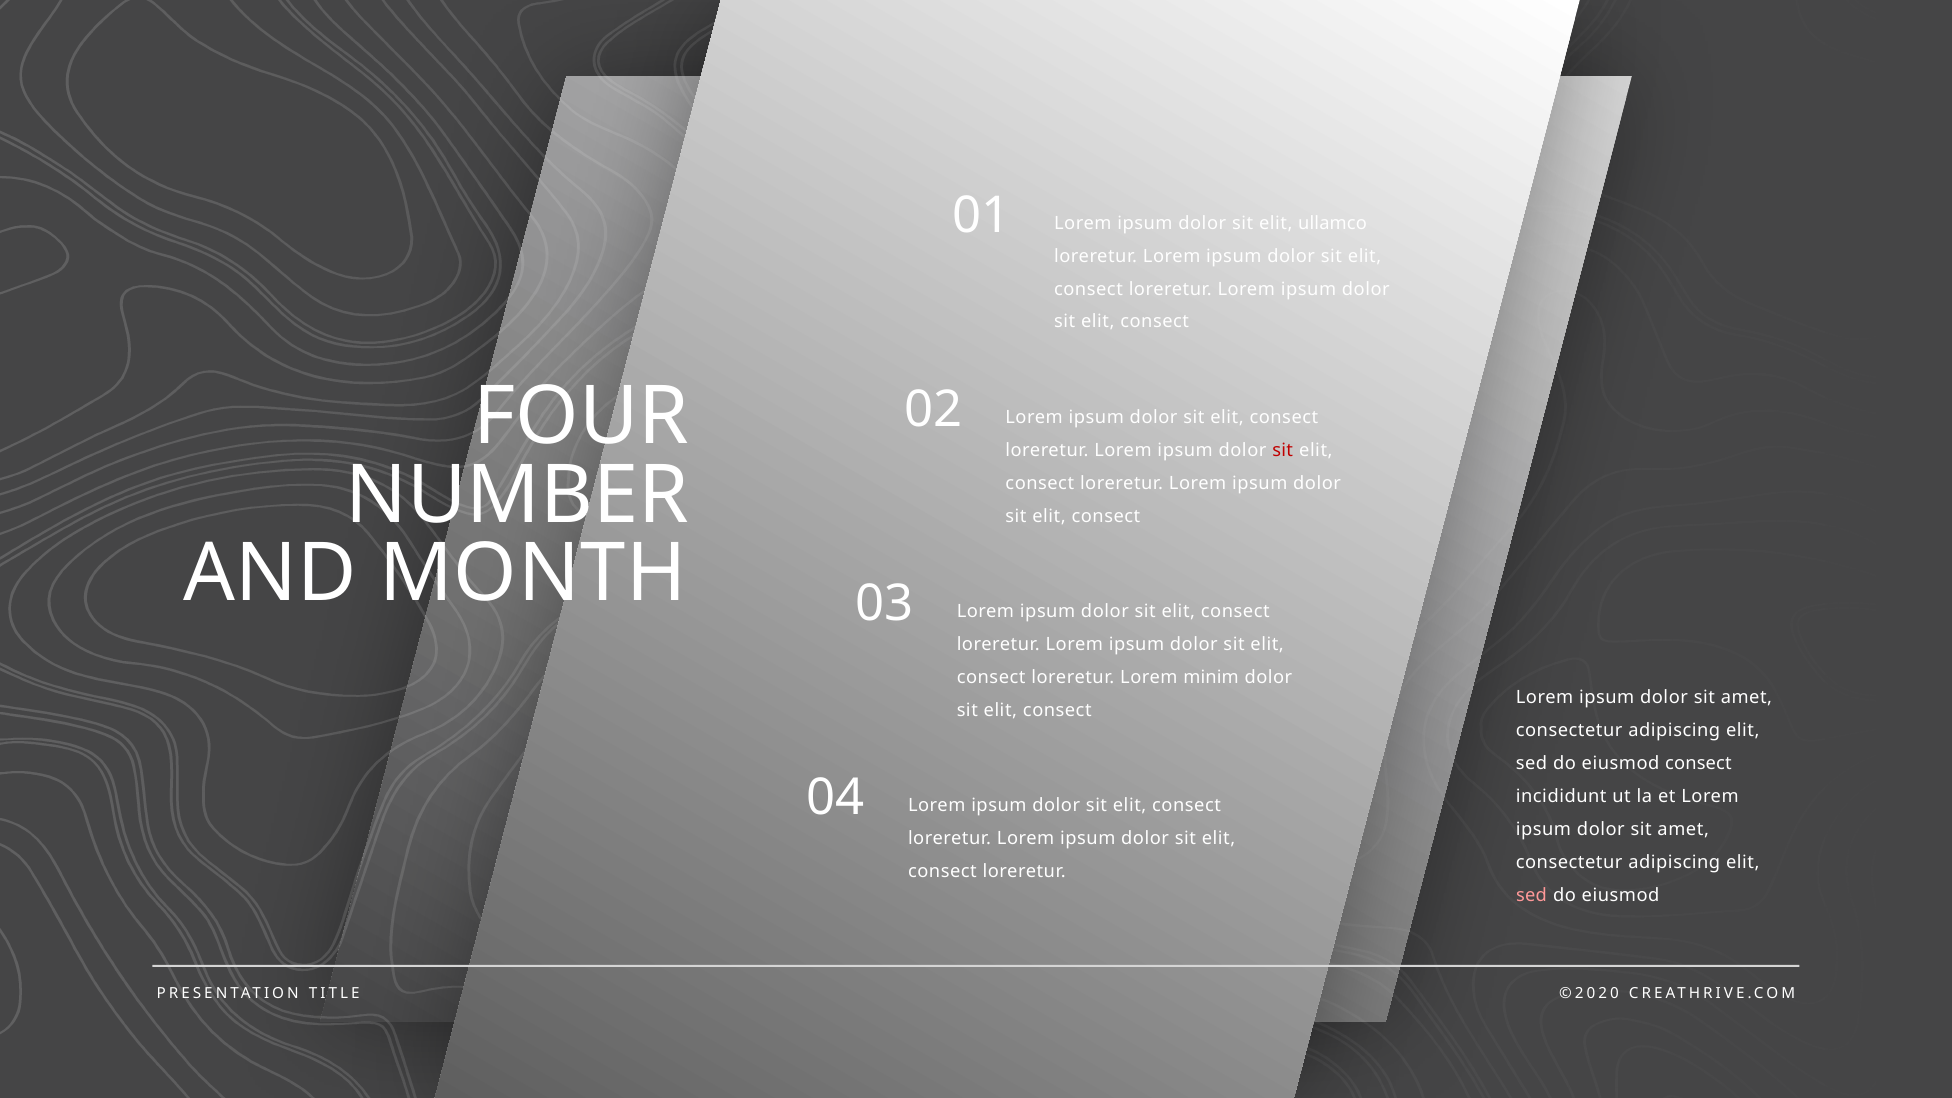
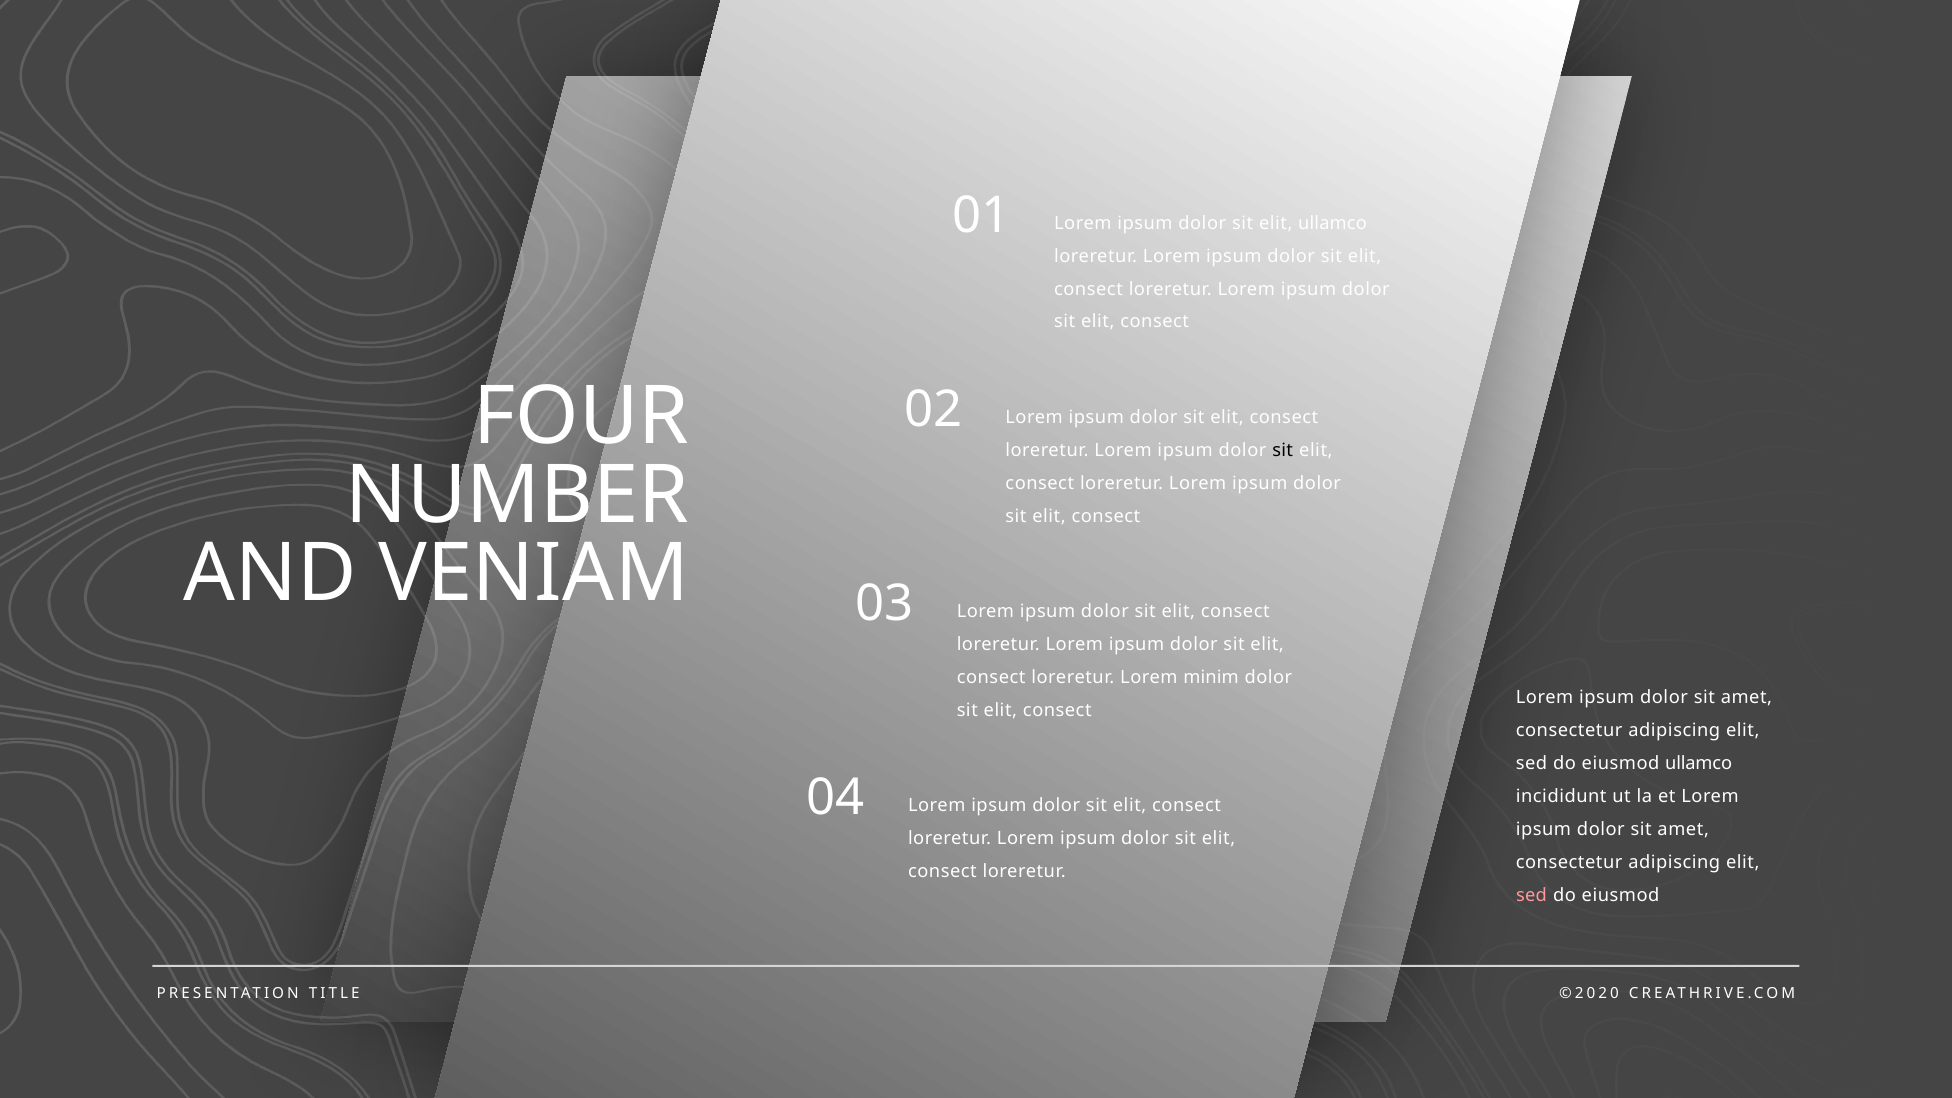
sit at (1283, 450) colour: red -> black
MONTH: MONTH -> VENIAM
eiusmod consect: consect -> ullamco
